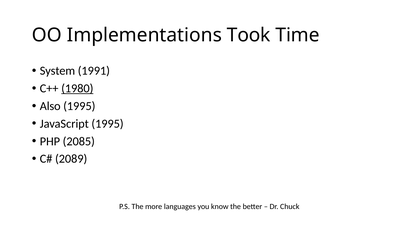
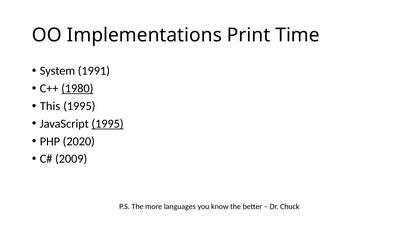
Took: Took -> Print
Also: Also -> This
1995 at (108, 124) underline: none -> present
2085: 2085 -> 2020
2089: 2089 -> 2009
